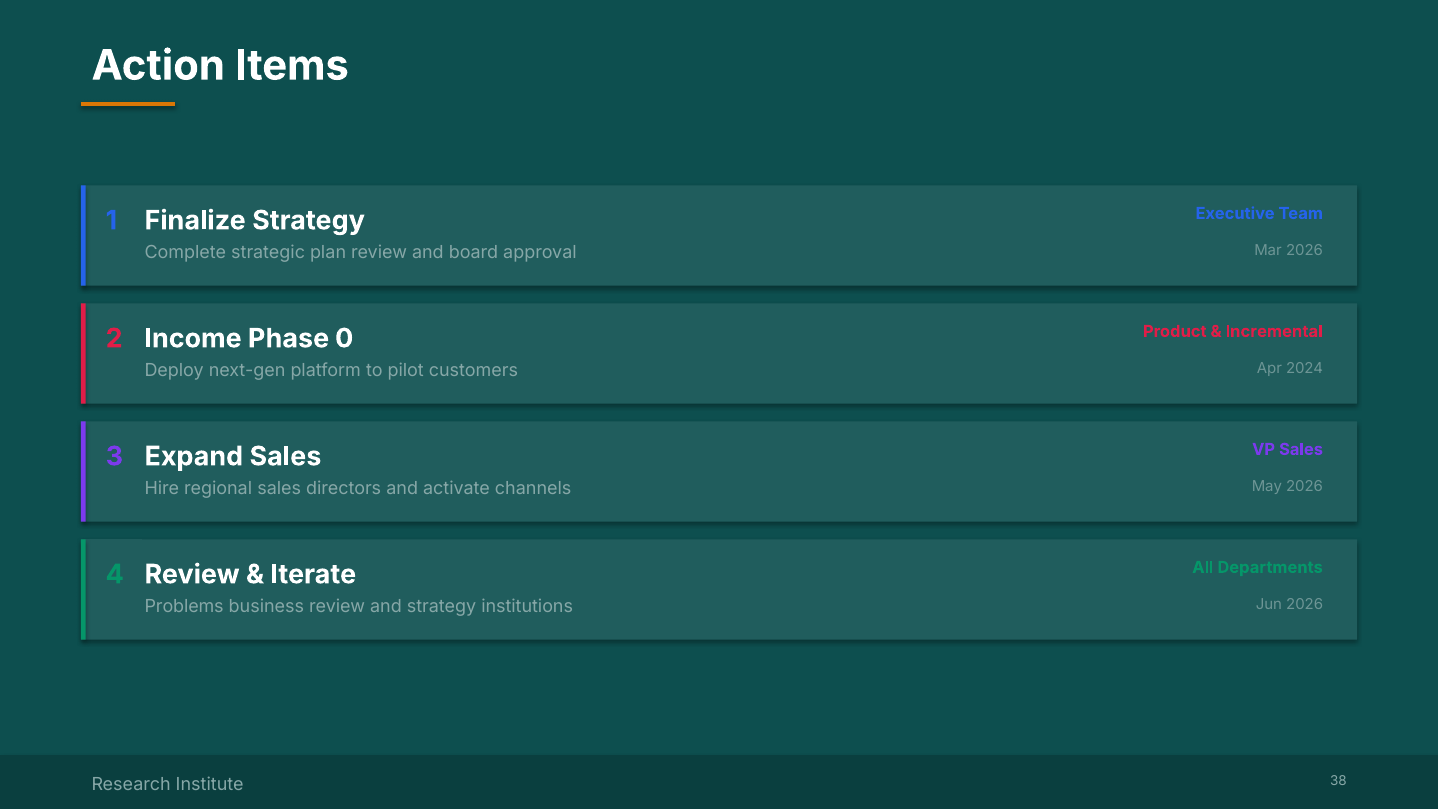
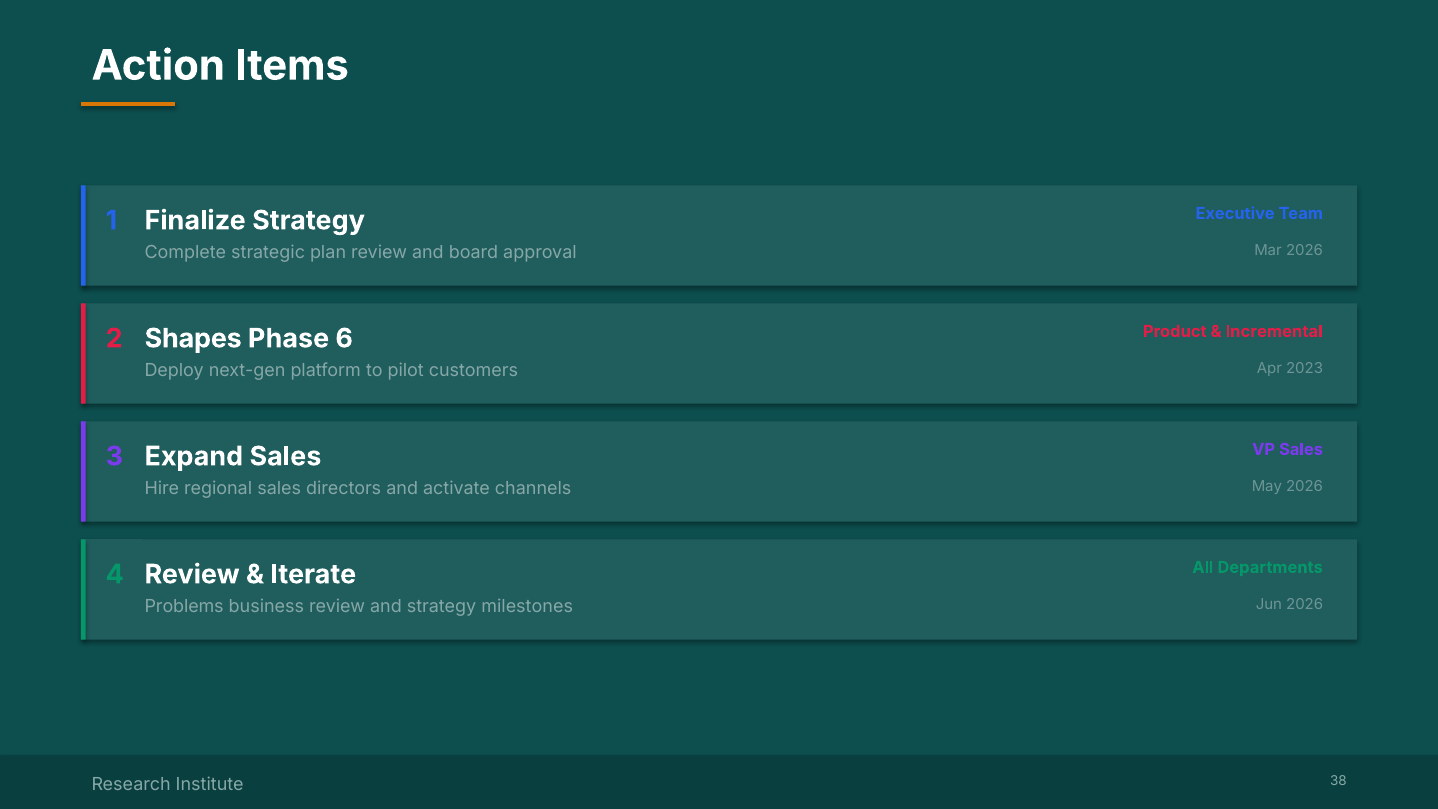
Income: Income -> Shapes
0: 0 -> 6
2024: 2024 -> 2023
institutions: institutions -> milestones
